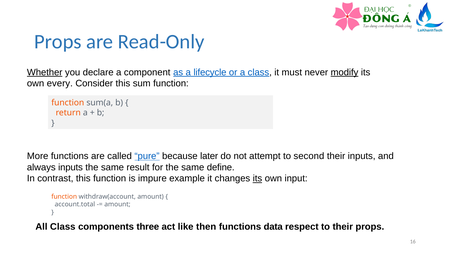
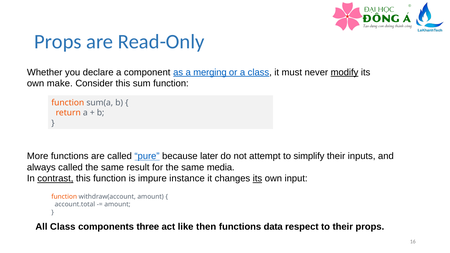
Whether underline: present -> none
lifecycle: lifecycle -> merging
every: every -> make
second: second -> simplify
always inputs: inputs -> called
define: define -> media
contrast underline: none -> present
example: example -> instance
